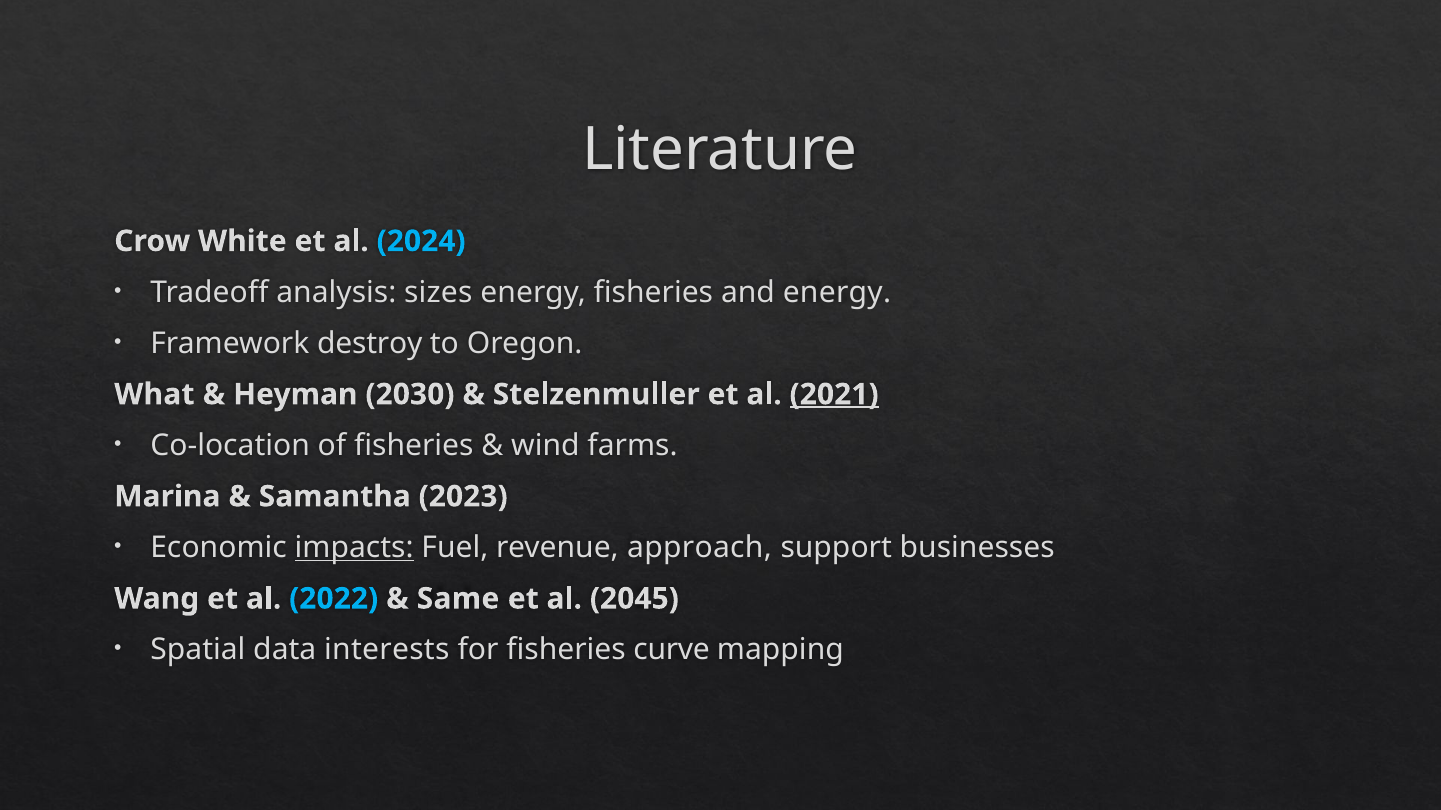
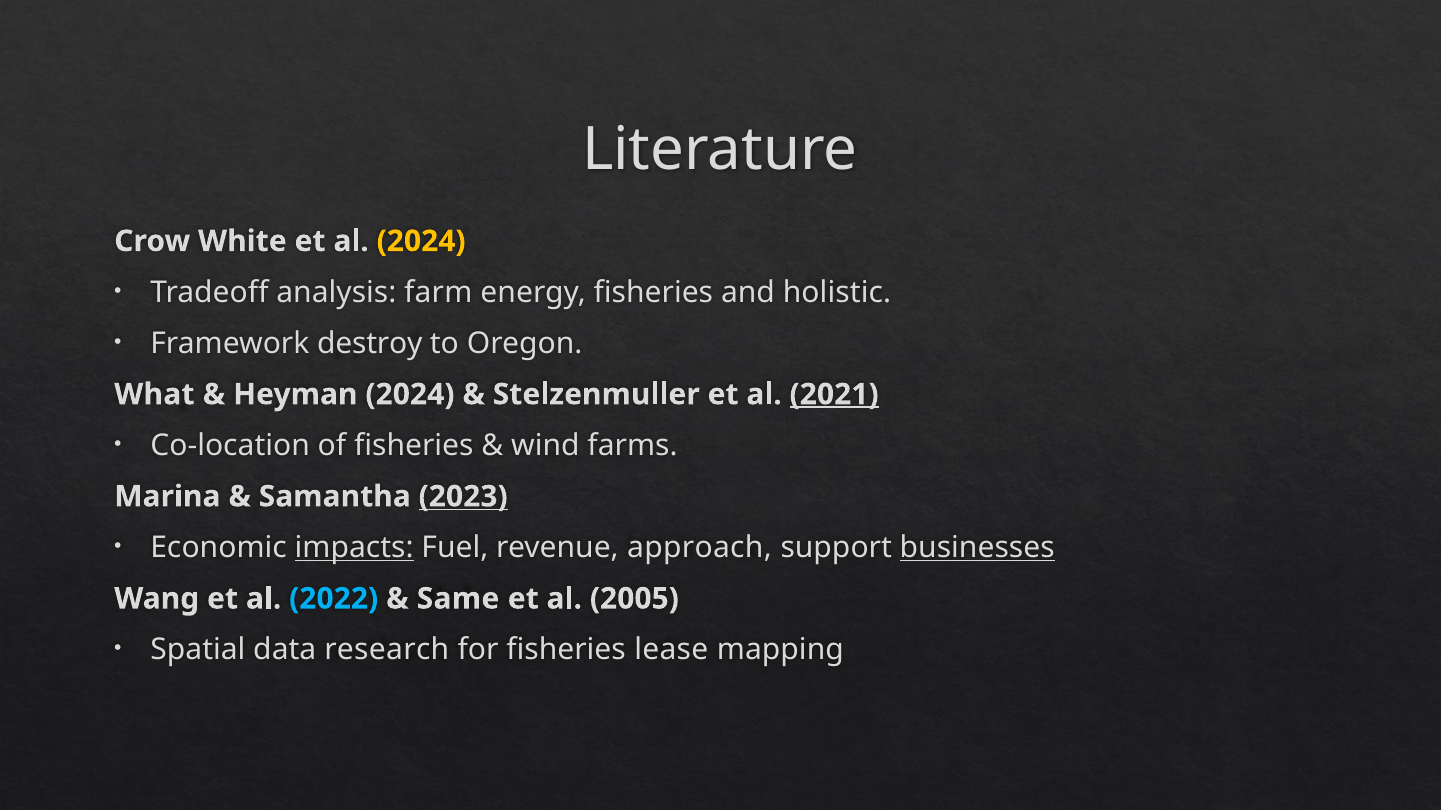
2024 at (421, 241) colour: light blue -> yellow
sizes: sizes -> farm
and energy: energy -> holistic
Heyman 2030: 2030 -> 2024
2023 underline: none -> present
businesses underline: none -> present
2045: 2045 -> 2005
interests: interests -> research
curve: curve -> lease
